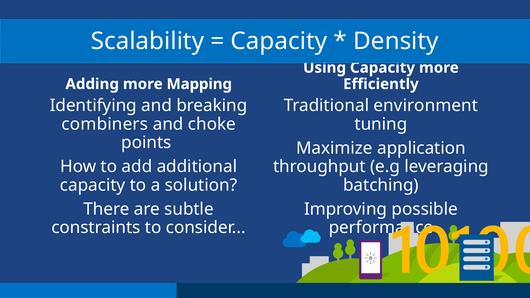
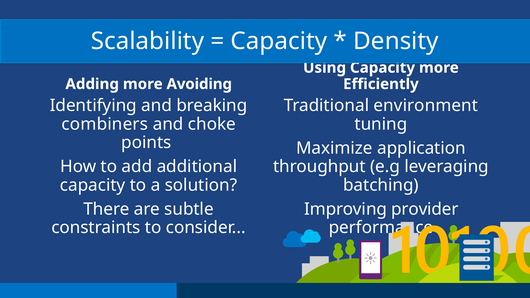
Mapping: Mapping -> Avoiding
possible: possible -> provider
